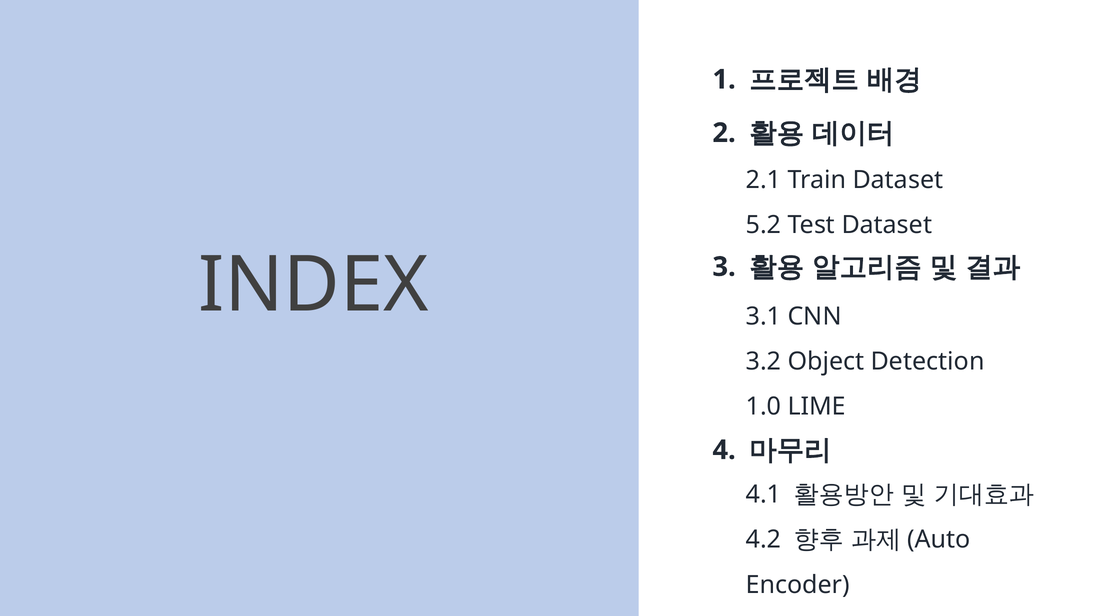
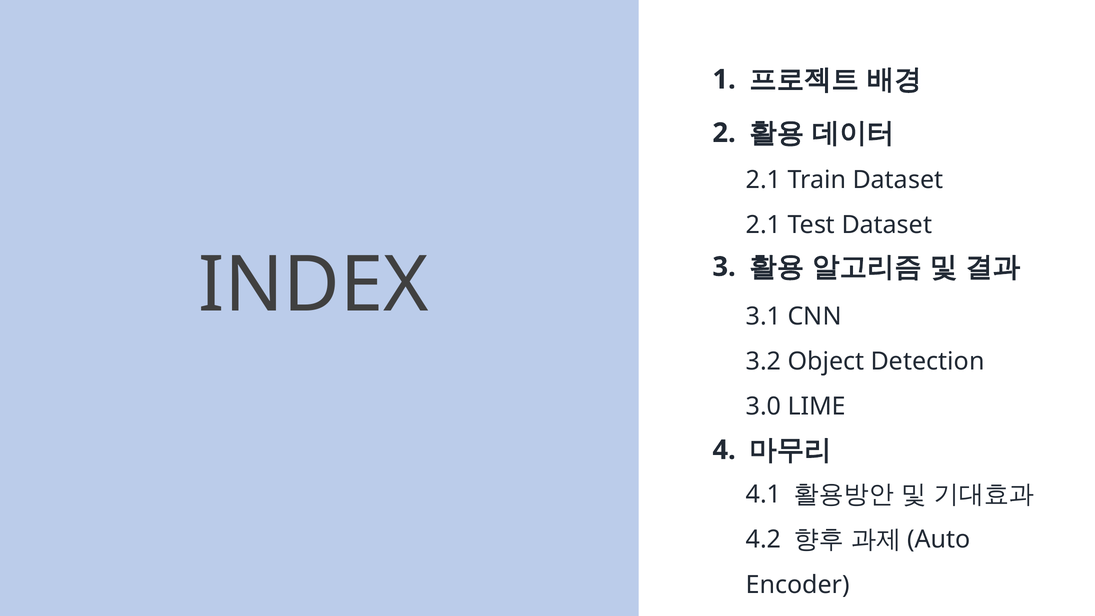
5.2 at (764, 225): 5.2 -> 2.1
1.0: 1.0 -> 3.0
